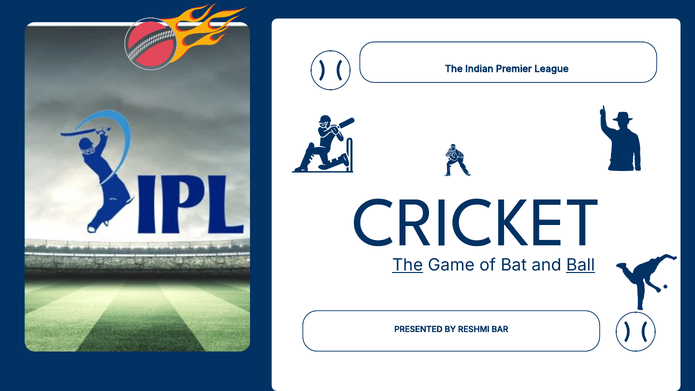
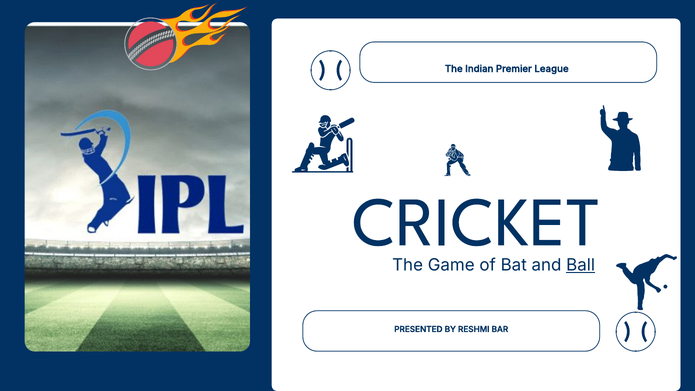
The at (408, 265) underline: present -> none
